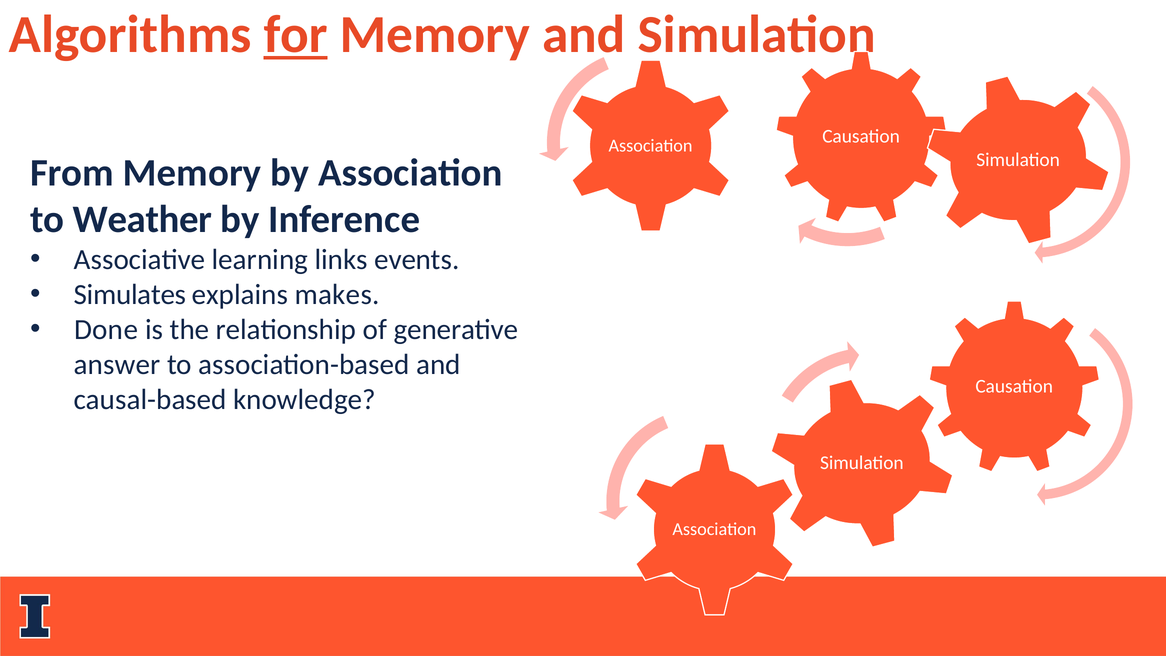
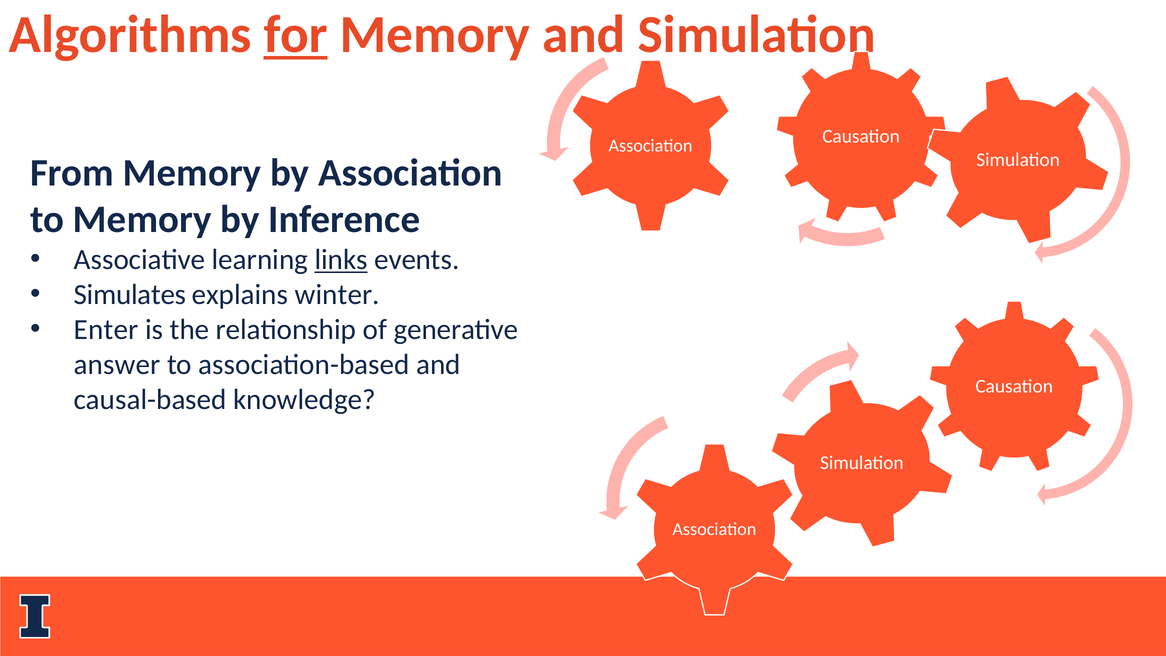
to Weather: Weather -> Memory
links underline: none -> present
makes: makes -> winter
Done: Done -> Enter
